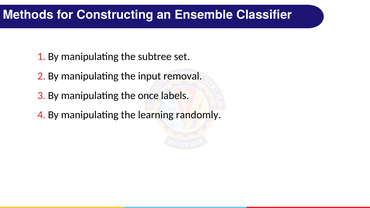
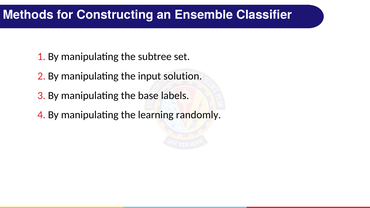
removal: removal -> solution
once: once -> base
